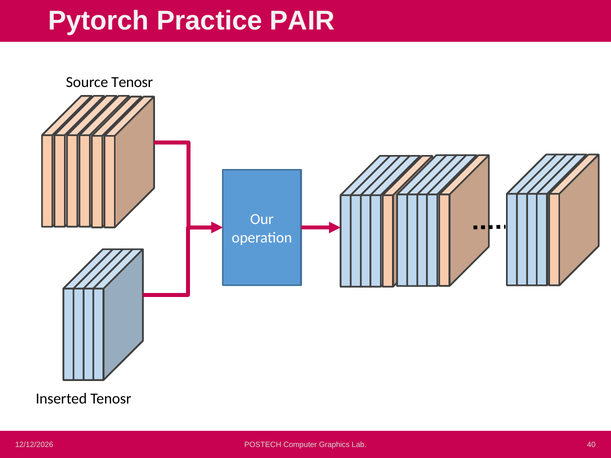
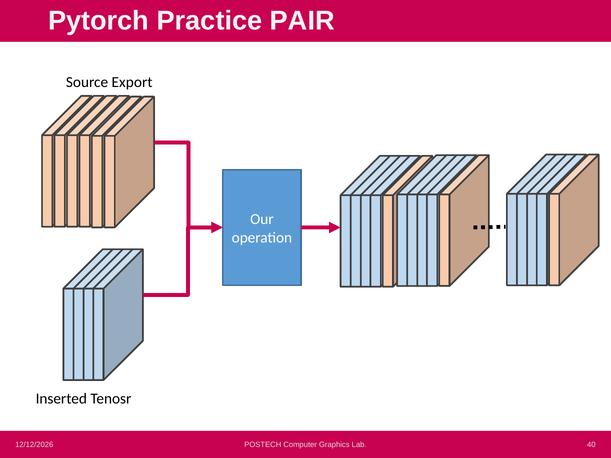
Source Tenosr: Tenosr -> Export
